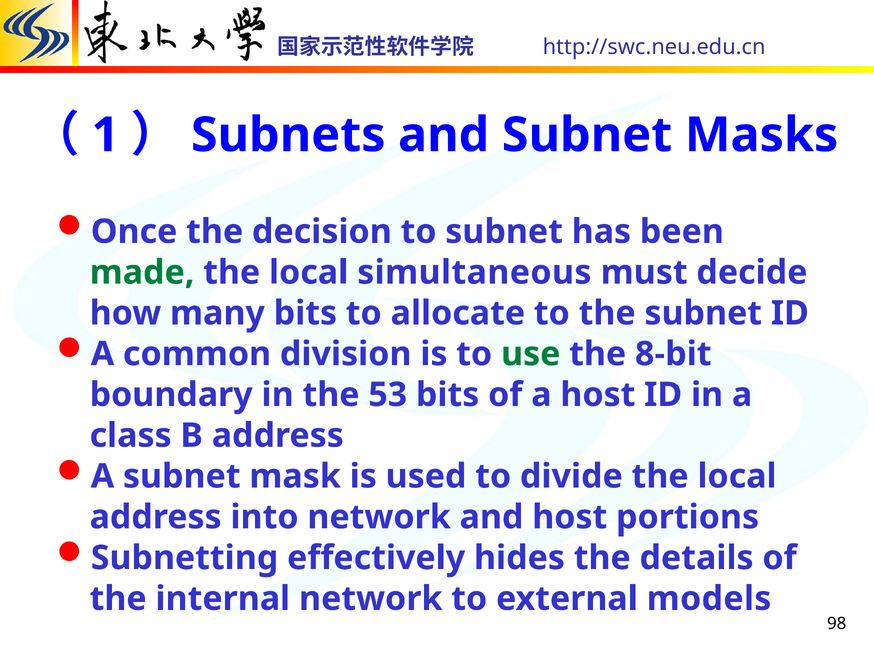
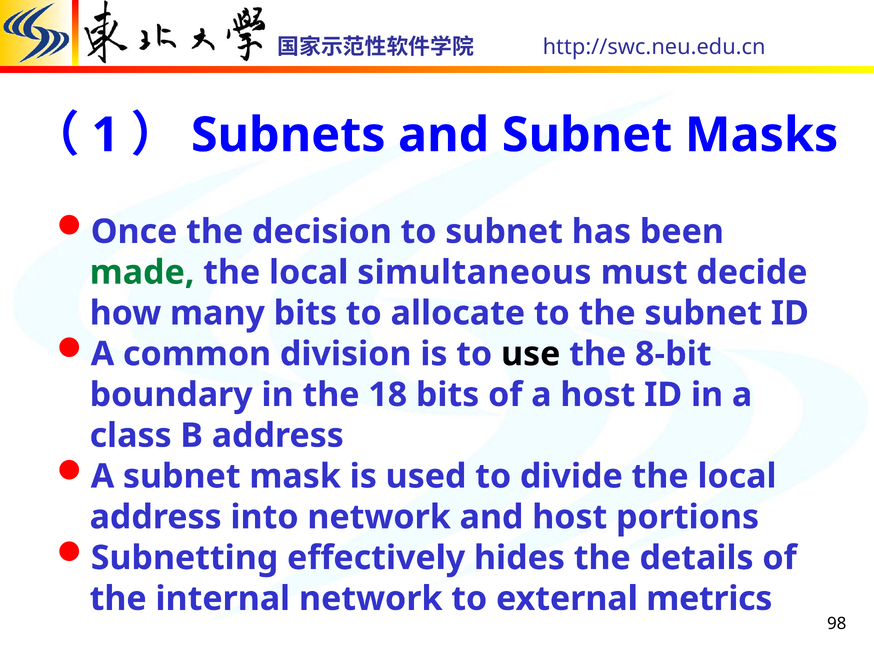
use colour: green -> black
53: 53 -> 18
models: models -> metrics
